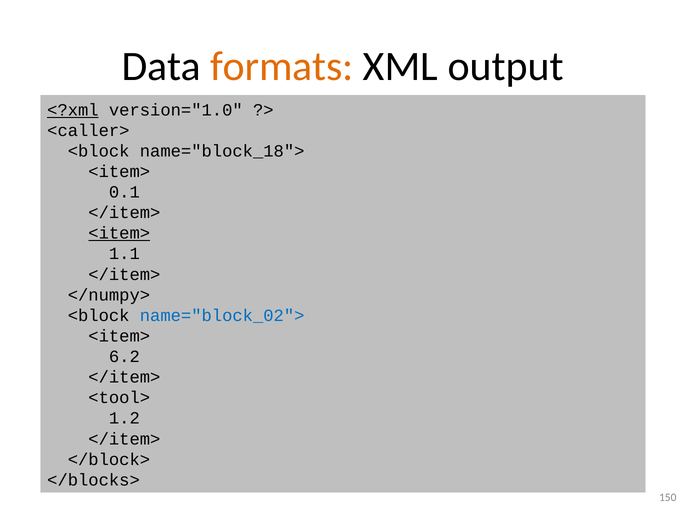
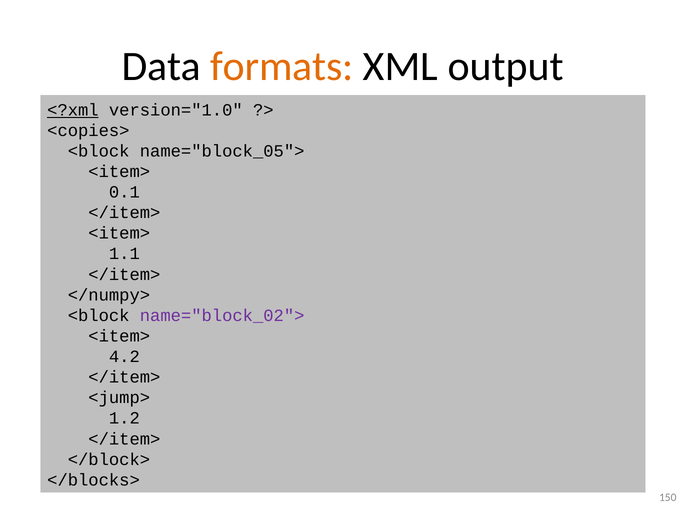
<caller>: <caller> -> <copies>
name="block_18">: name="block_18"> -> name="block_05">
<item> at (119, 233) underline: present -> none
name="block_02"> colour: blue -> purple
6.2: 6.2 -> 4.2
<tool>: <tool> -> <jump>
